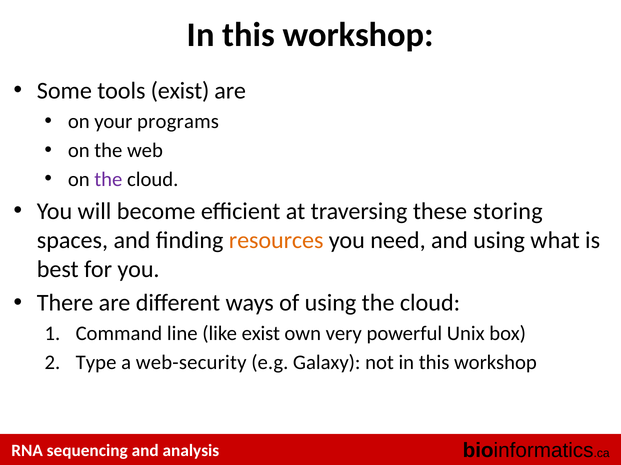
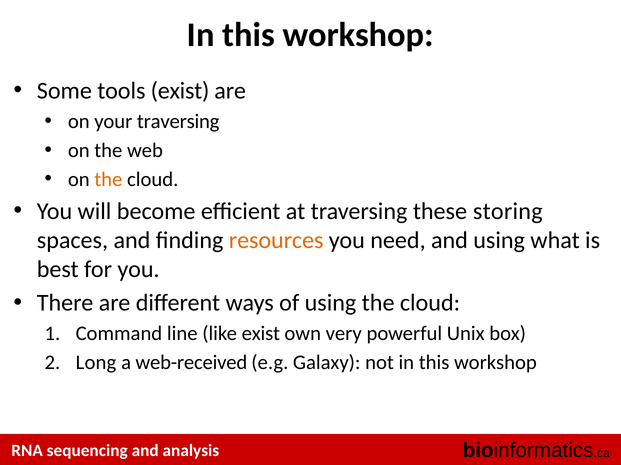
your programs: programs -> traversing
the at (108, 180) colour: purple -> orange
Type: Type -> Long
web-security: web-security -> web-received
